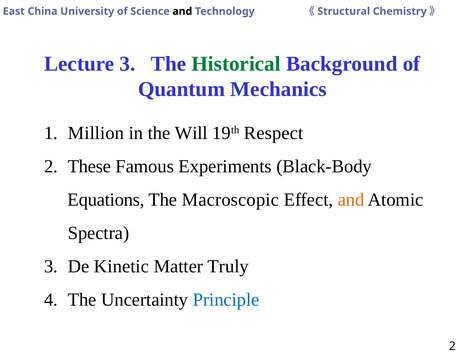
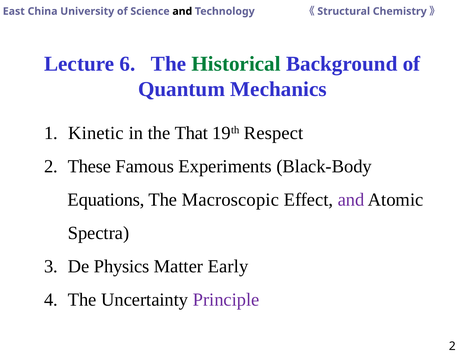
Lecture 3: 3 -> 6
Million: Million -> Kinetic
Will: Will -> That
and at (351, 200) colour: orange -> purple
Kinetic: Kinetic -> Physics
Truly: Truly -> Early
Principle colour: blue -> purple
